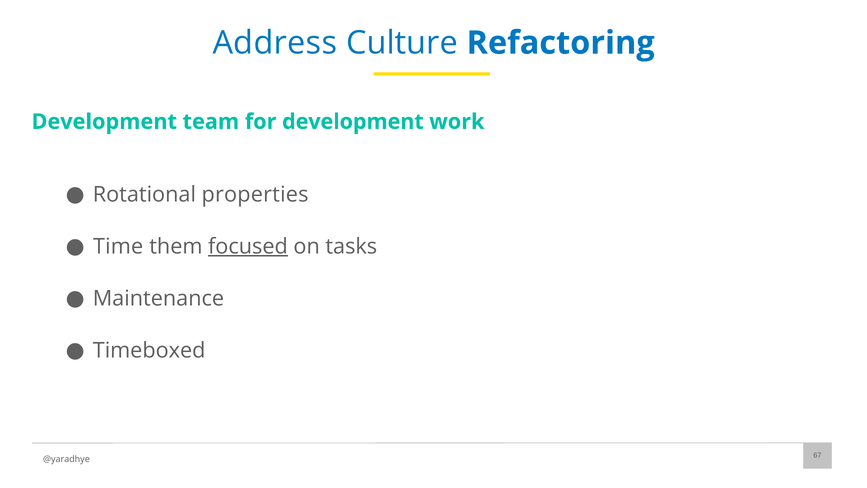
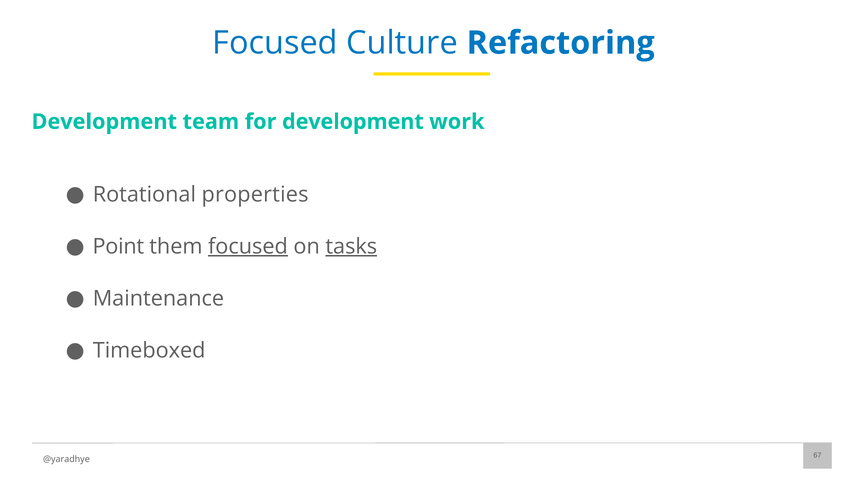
Address at (275, 43): Address -> Focused
Time: Time -> Point
tasks underline: none -> present
